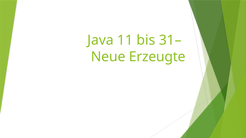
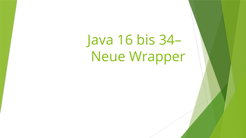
11: 11 -> 16
31–: 31– -> 34–
Erzeugte: Erzeugte -> Wrapper
